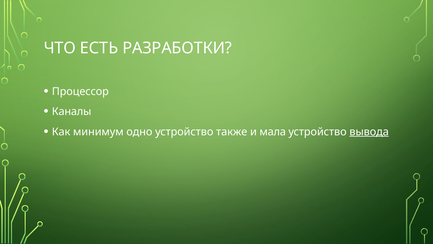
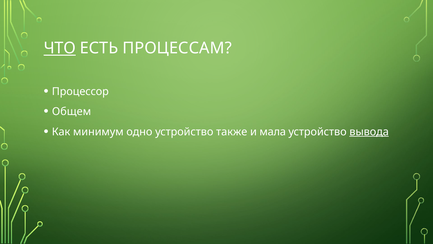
ЧТО underline: none -> present
РАЗРАБОТКИ: РАЗРАБОТКИ -> ПРОЦЕССАМ
Каналы: Каналы -> Общем
